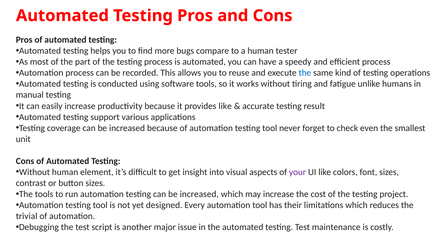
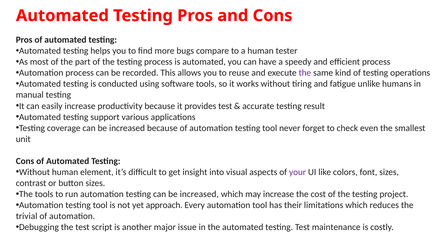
the at (305, 73) colour: blue -> purple
provides like: like -> test
designed: designed -> approach
